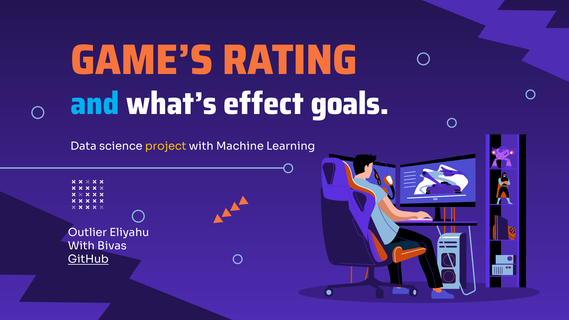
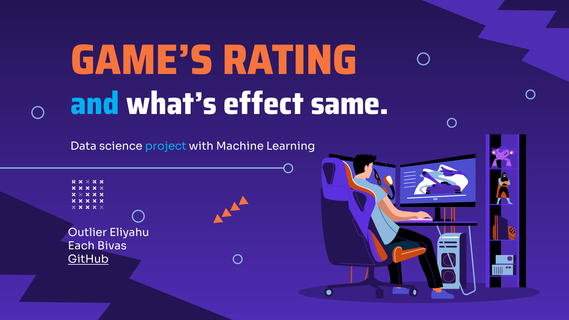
goals: goals -> same
project colour: yellow -> light blue
With at (81, 246): With -> Each
